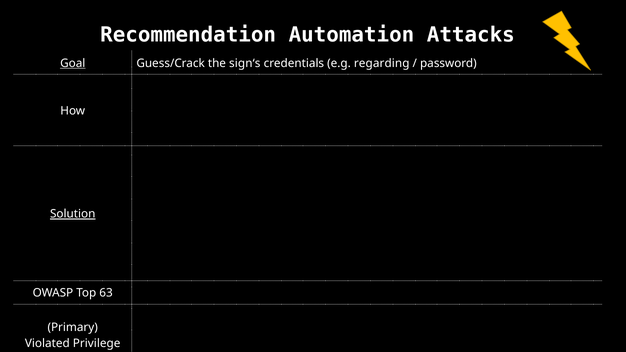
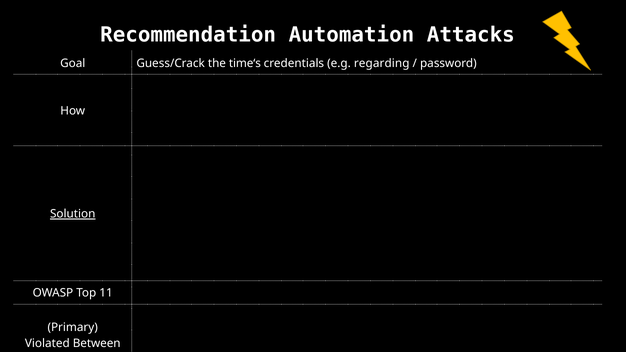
Goal underline: present -> none
sign‘s: sign‘s -> time‘s
63: 63 -> 11
Privilege: Privilege -> Between
